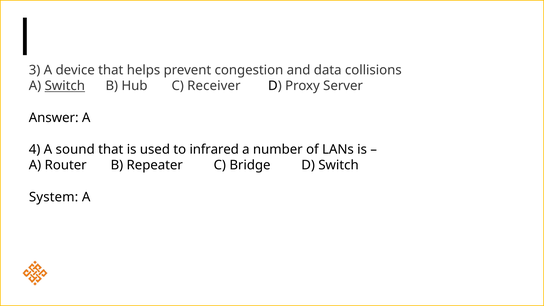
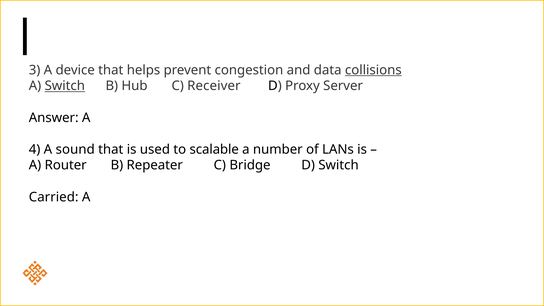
collisions underline: none -> present
infrared: infrared -> scalable
System: System -> Carried
